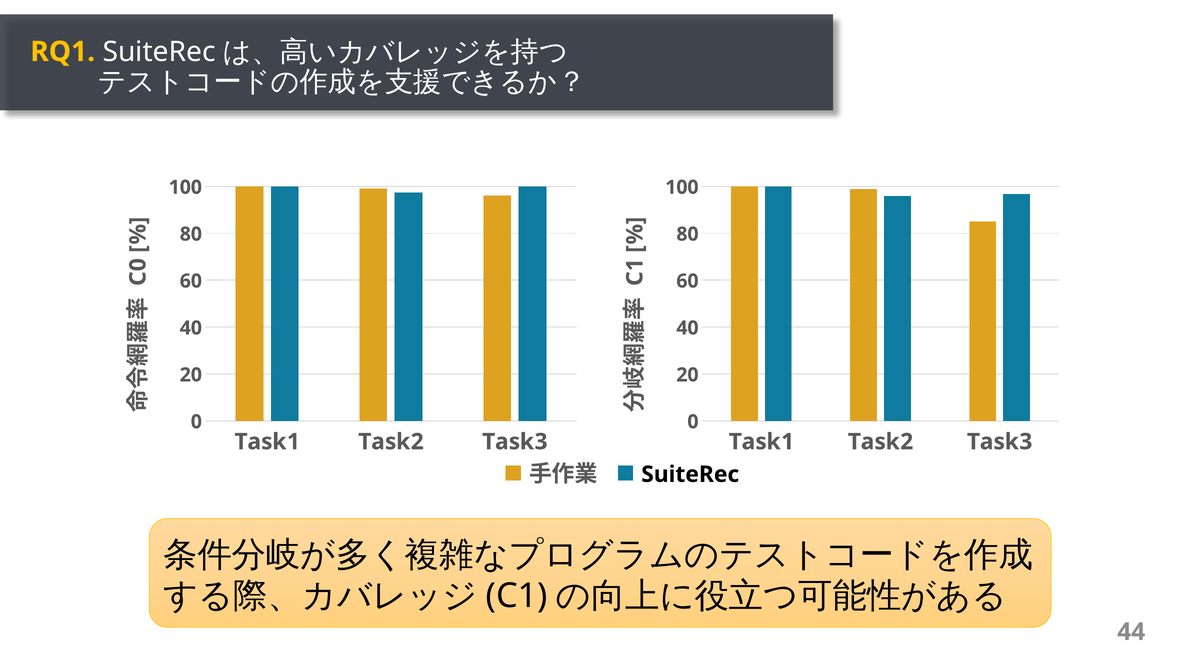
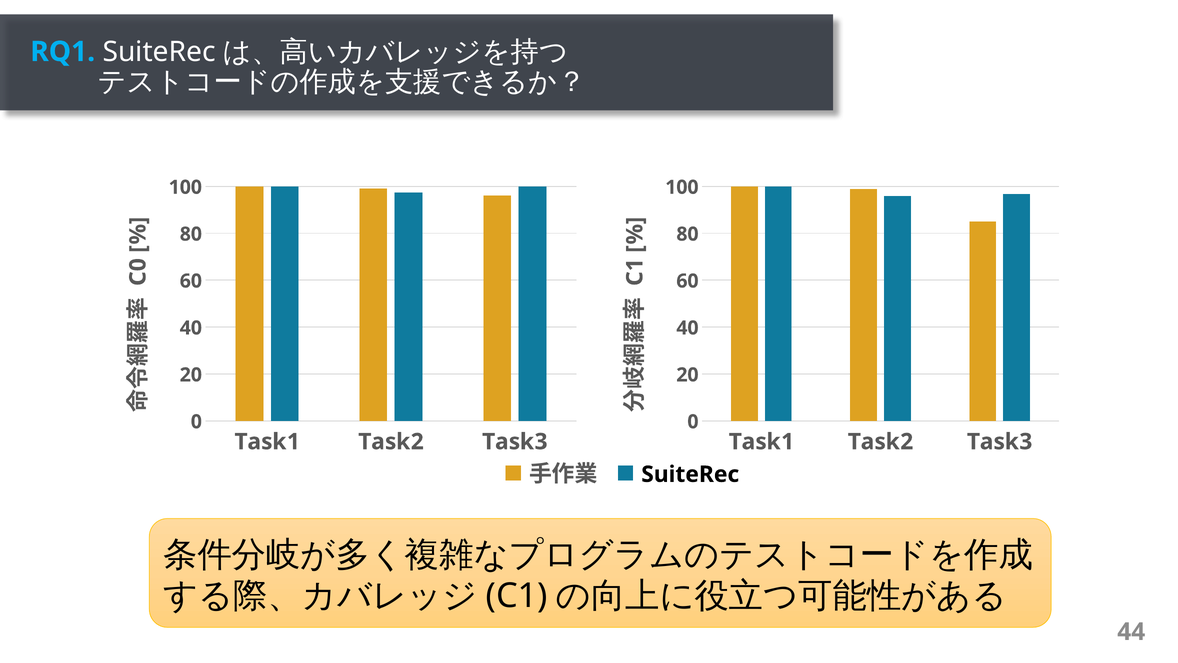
RQ1 colour: yellow -> light blue
